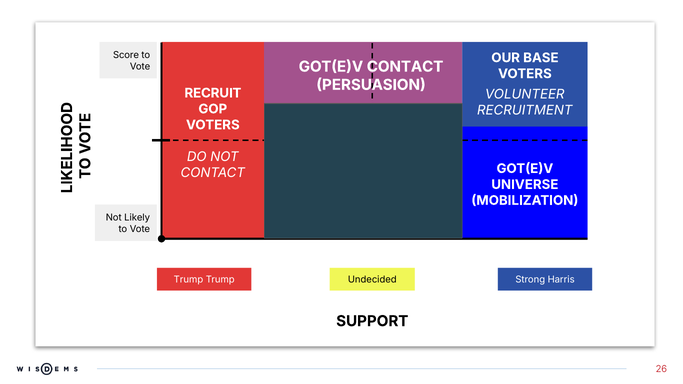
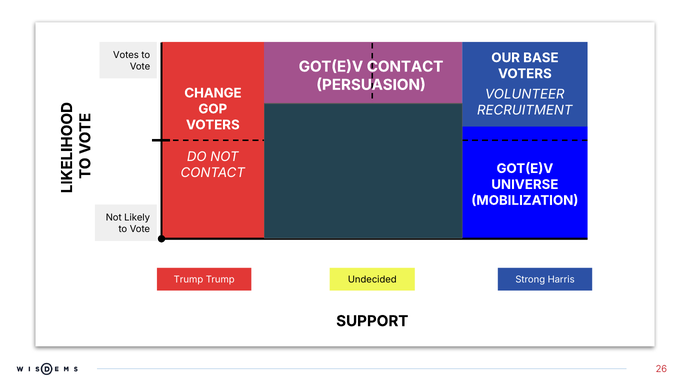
Score: Score -> Votes
RECRUIT: RECRUIT -> CHANGE
